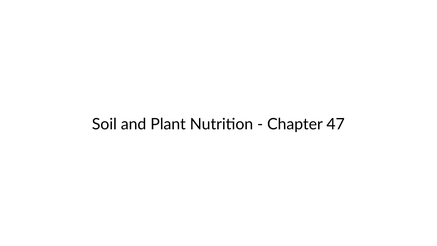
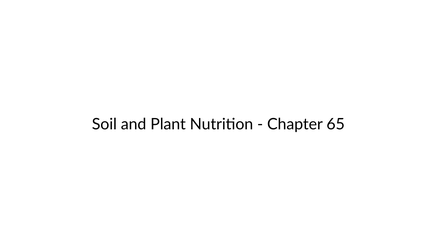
47: 47 -> 65
